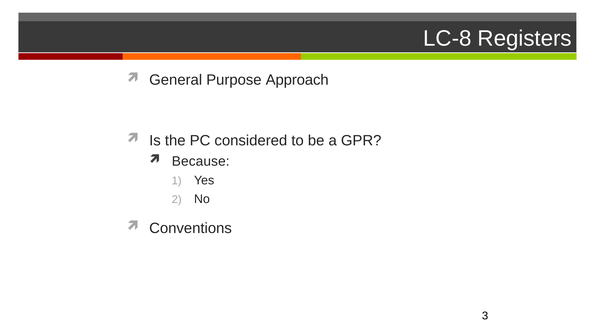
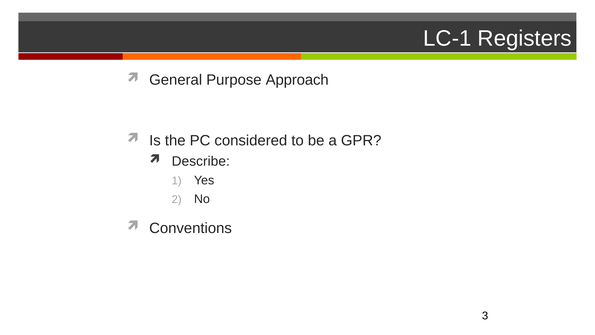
LC-8: LC-8 -> LC-1
Because: Because -> Describe
